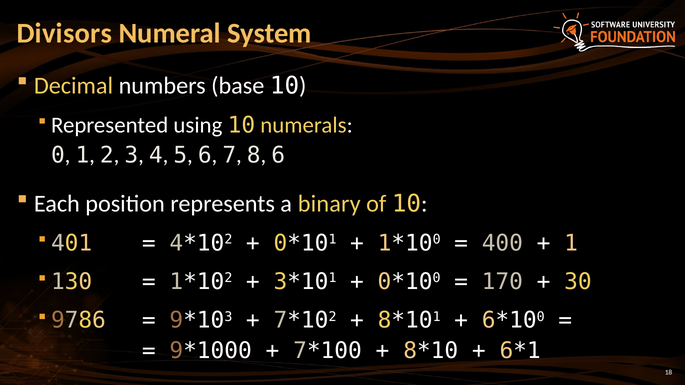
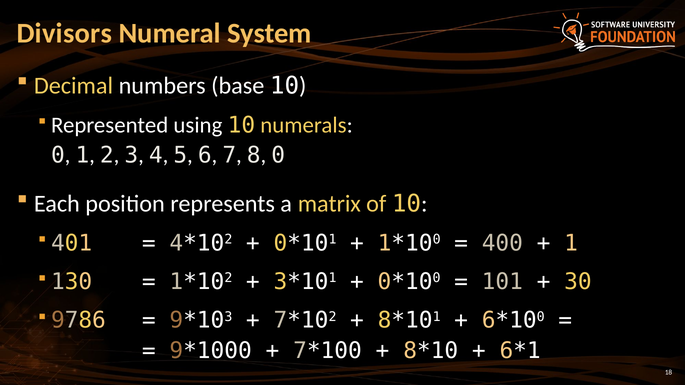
8 6: 6 -> 0
binary: binary -> matrix
170: 170 -> 101
